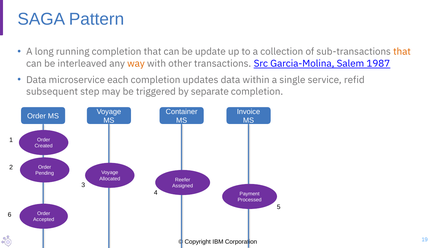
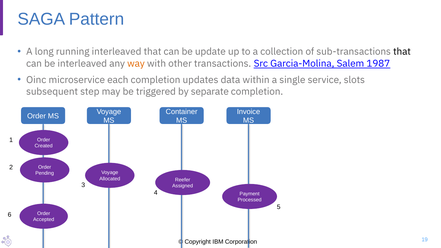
running completion: completion -> interleaved
that at (402, 52) colour: orange -> black
Data at (36, 80): Data -> Oinc
refid: refid -> slots
